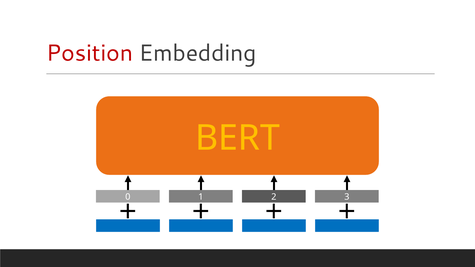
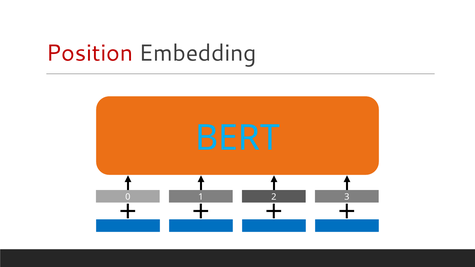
BERT colour: yellow -> light blue
